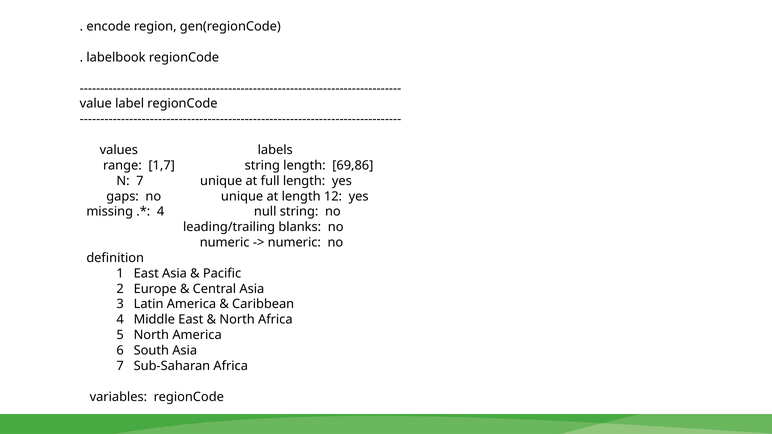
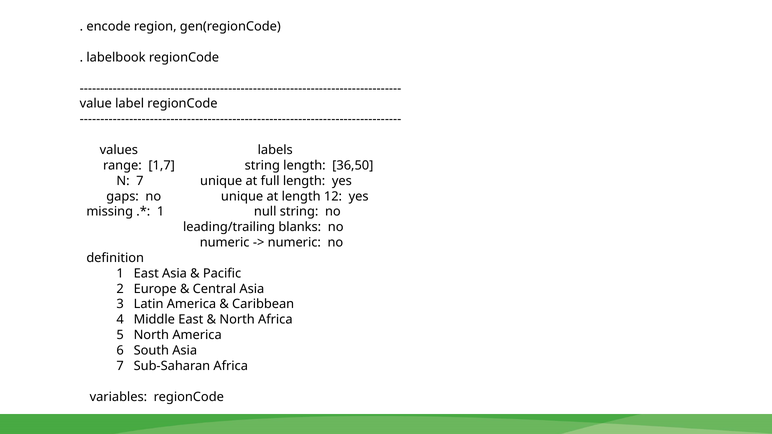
69,86: 69,86 -> 36,50
4 at (161, 212): 4 -> 1
